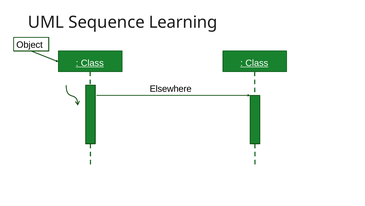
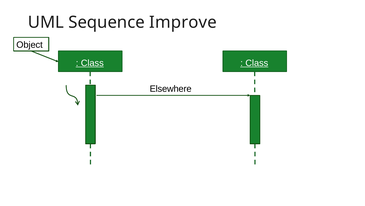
Learning: Learning -> Improve
